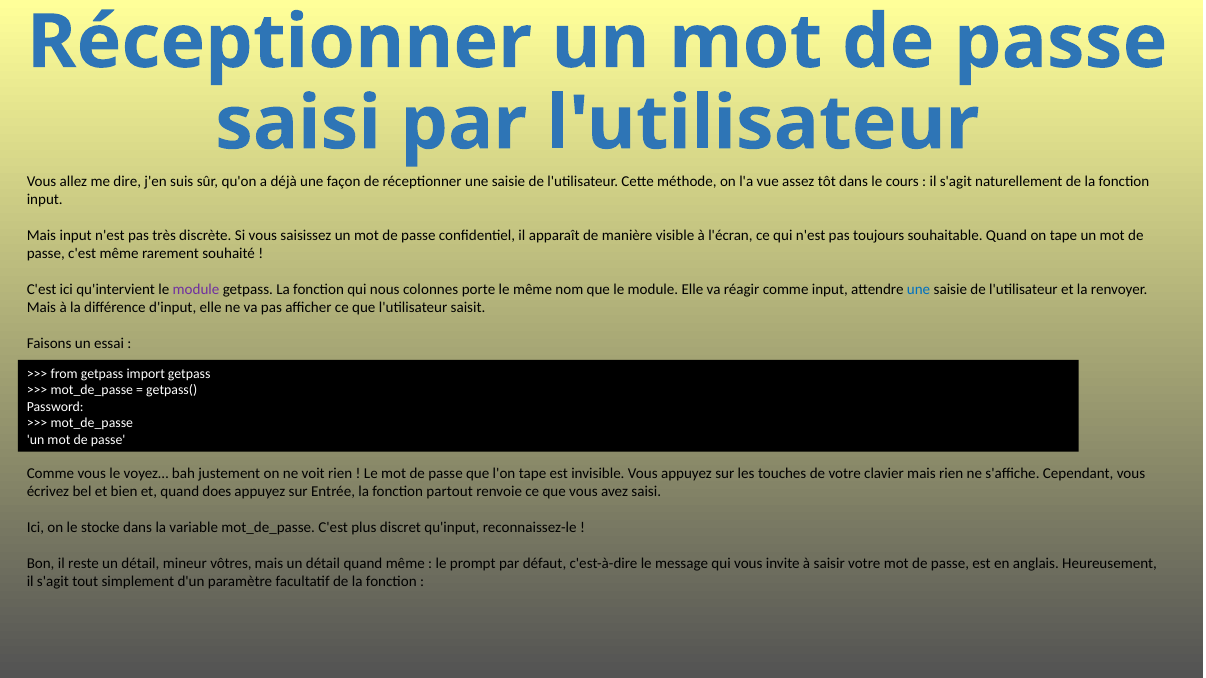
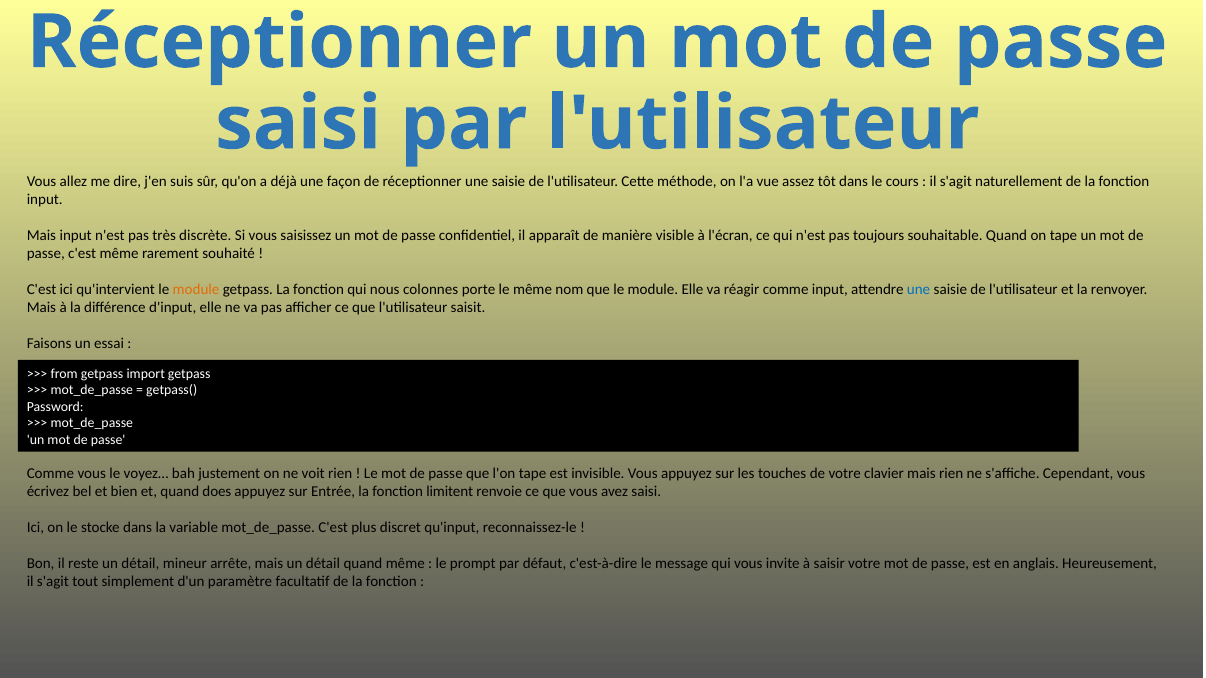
module at (196, 290) colour: purple -> orange
partout: partout -> limitent
vôtres: vôtres -> arrête
